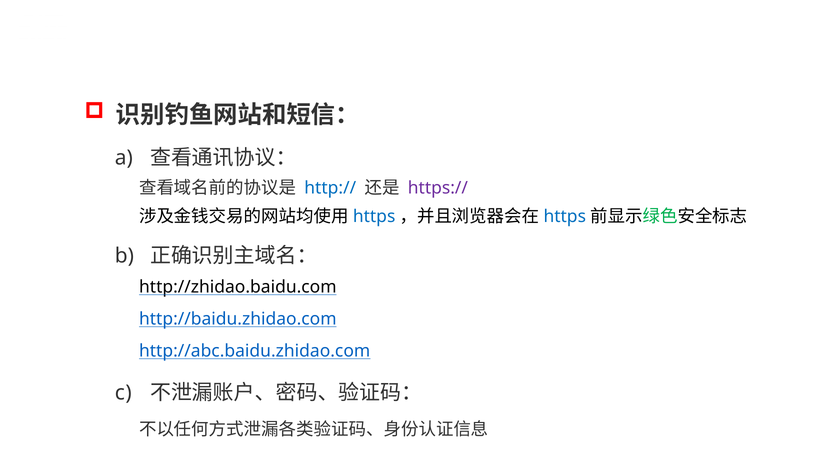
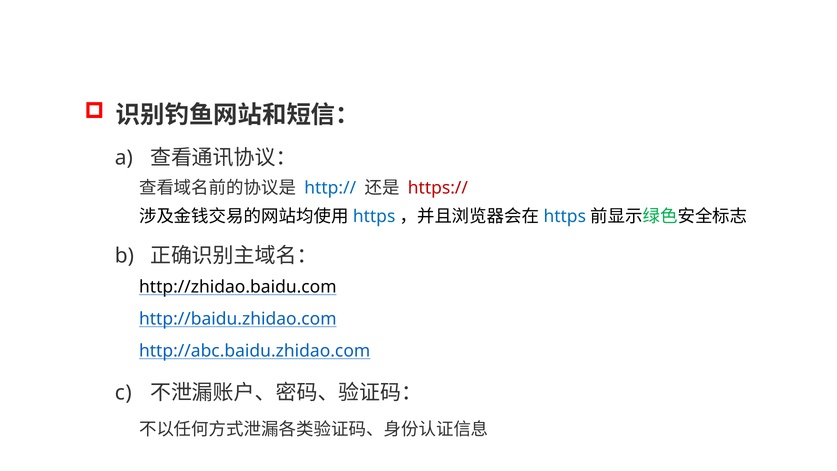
https:// colour: purple -> red
